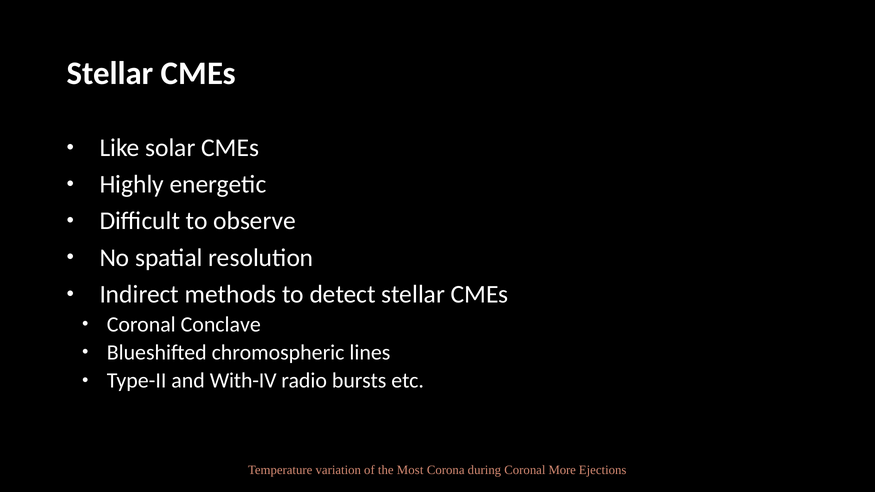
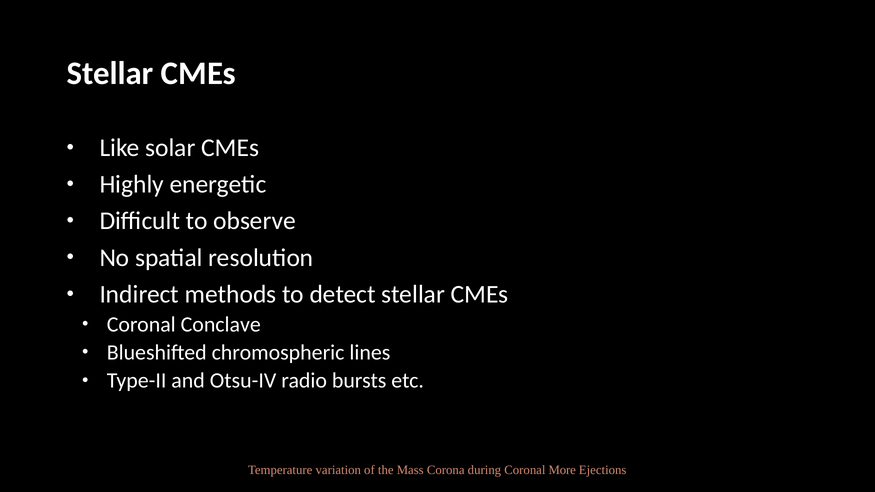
With-IV: With-IV -> Otsu-IV
Most: Most -> Mass
